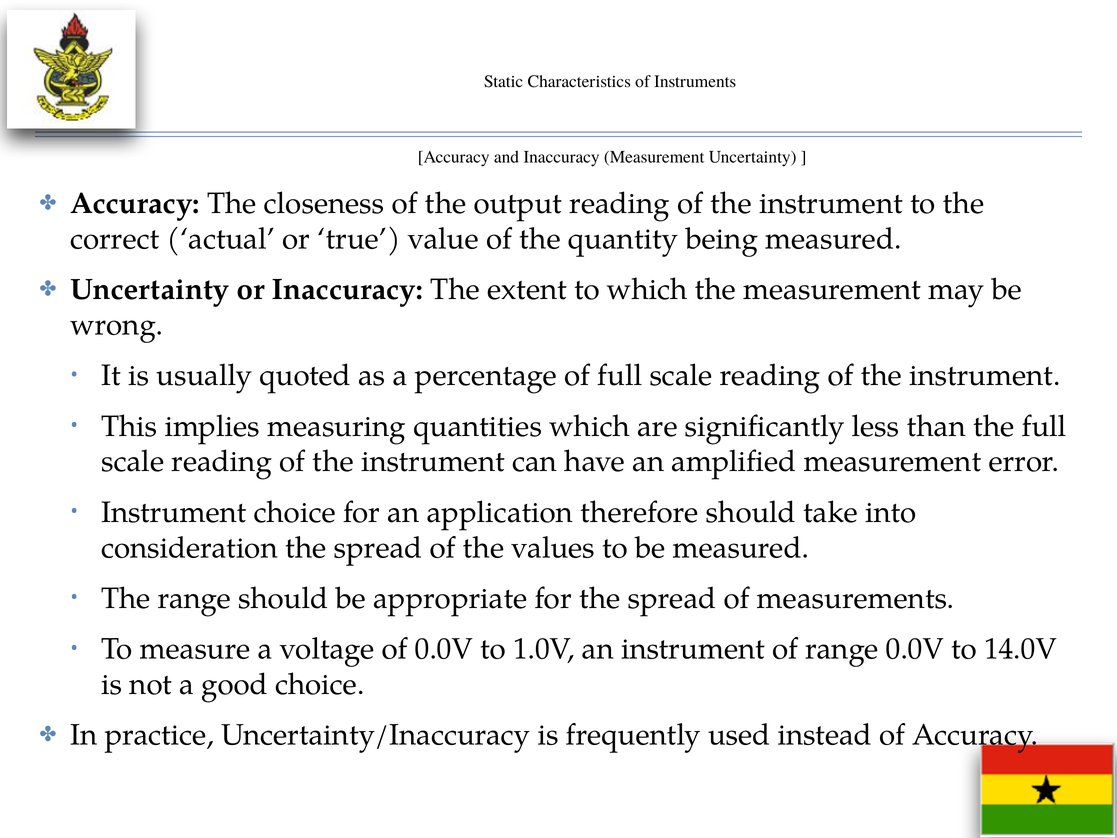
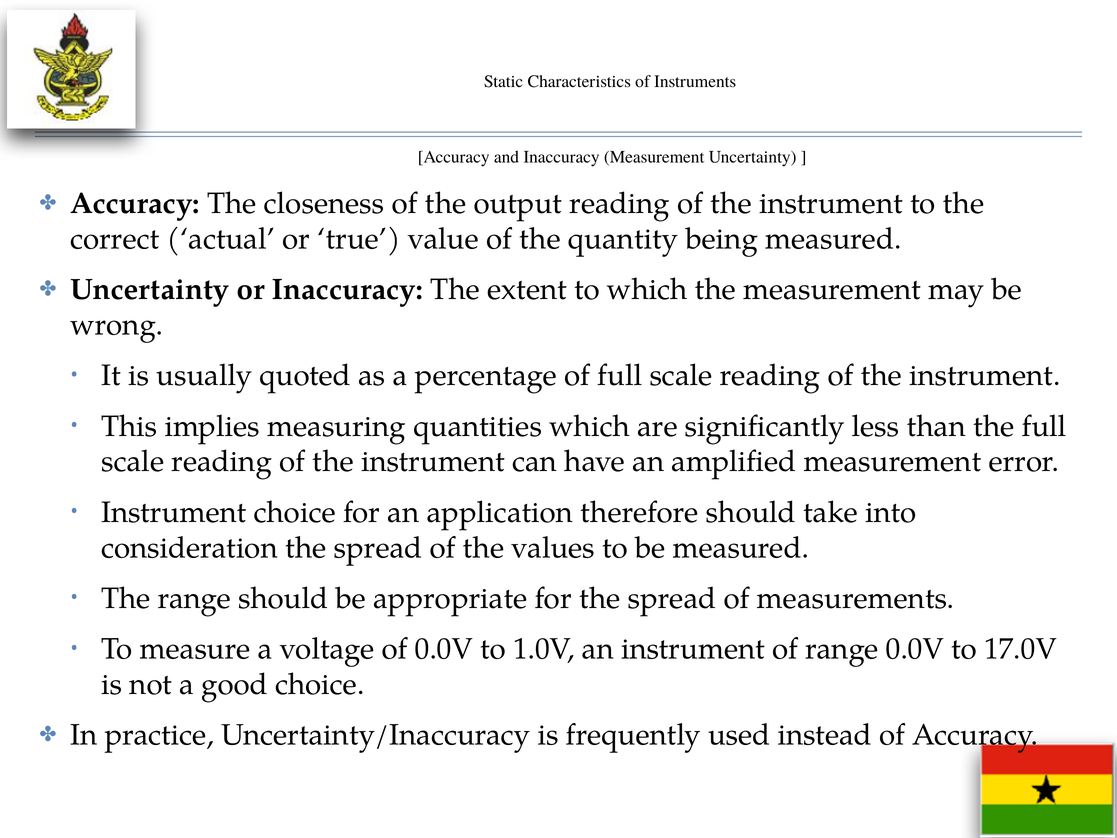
14.0V: 14.0V -> 17.0V
